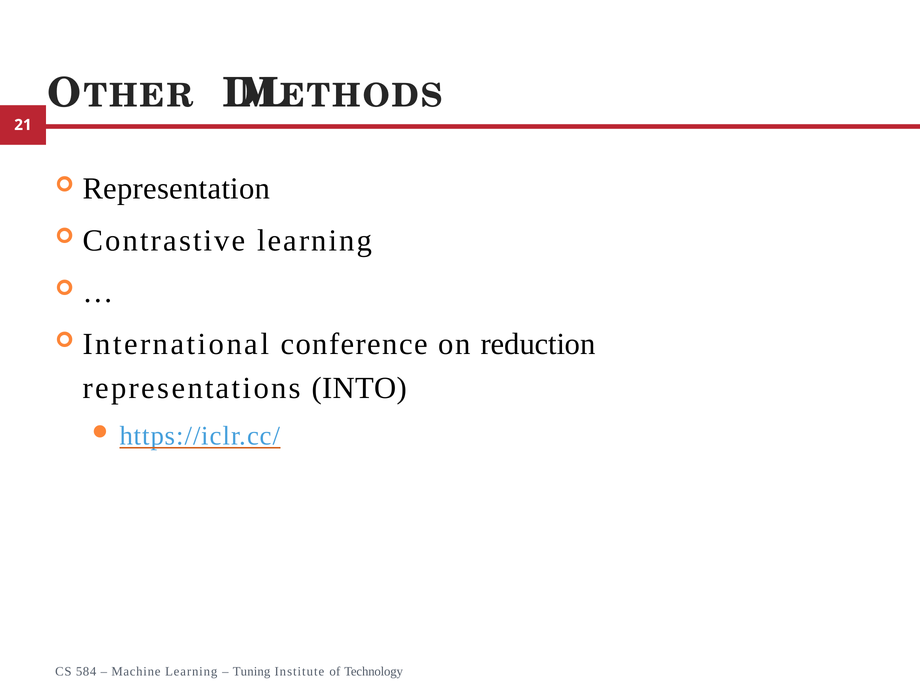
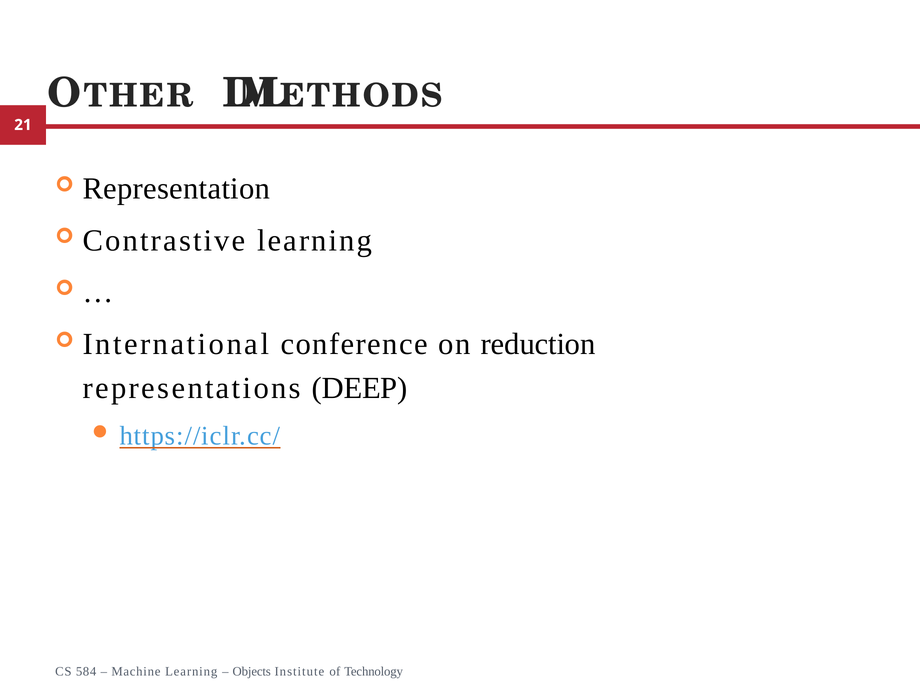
INTO: INTO -> DEEP
Tuning: Tuning -> Objects
